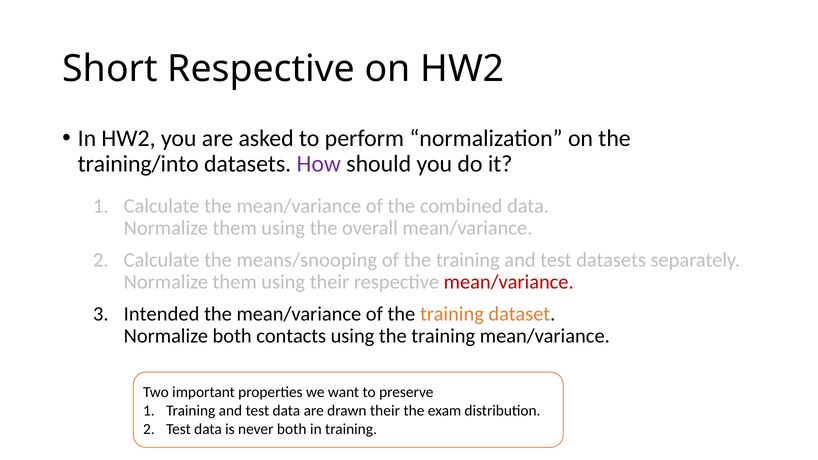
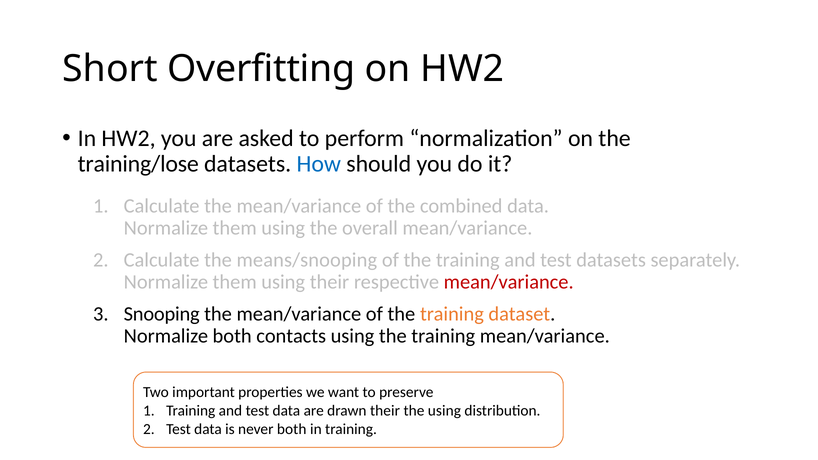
Short Respective: Respective -> Overfitting
training/into: training/into -> training/lose
How colour: purple -> blue
Intended: Intended -> Snooping
the exam: exam -> using
